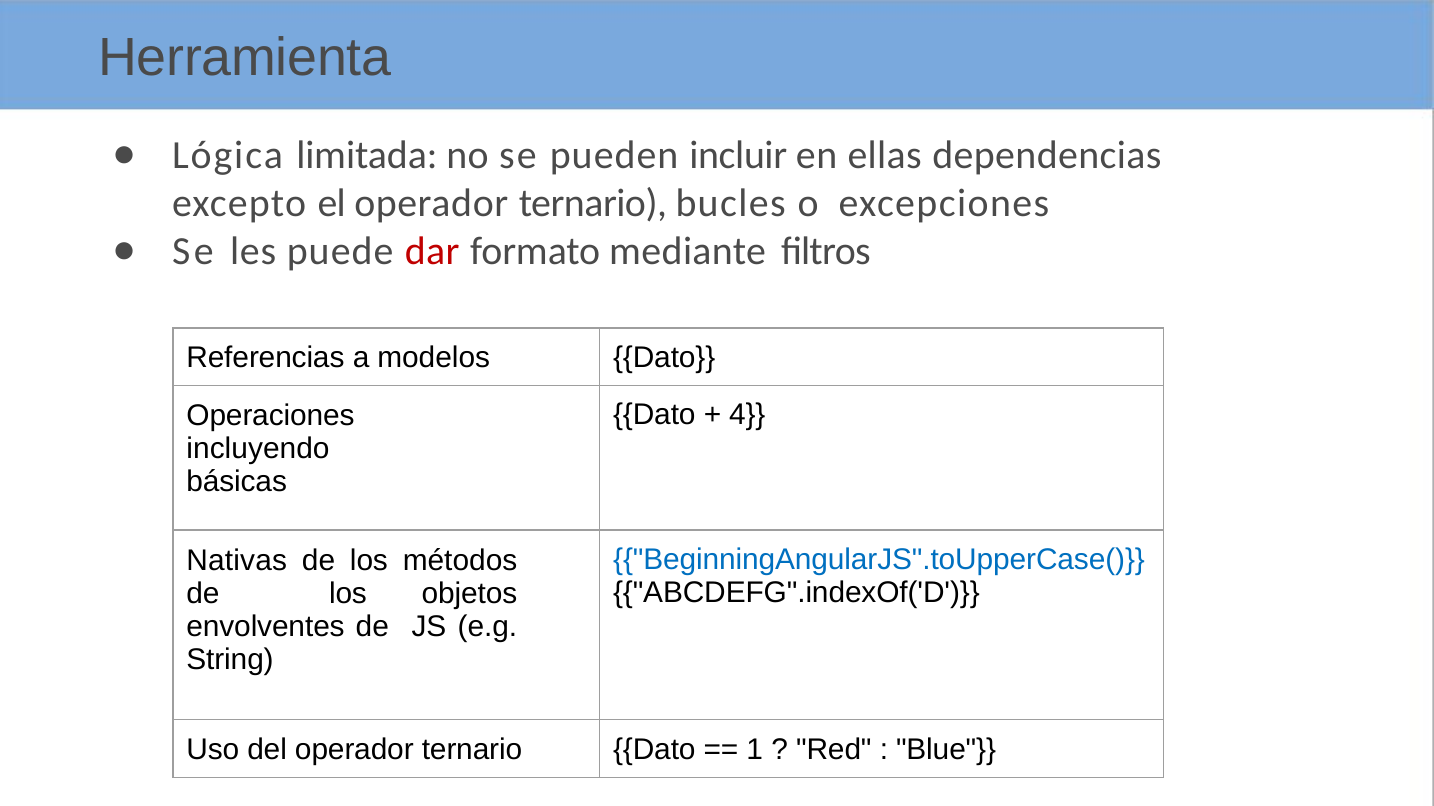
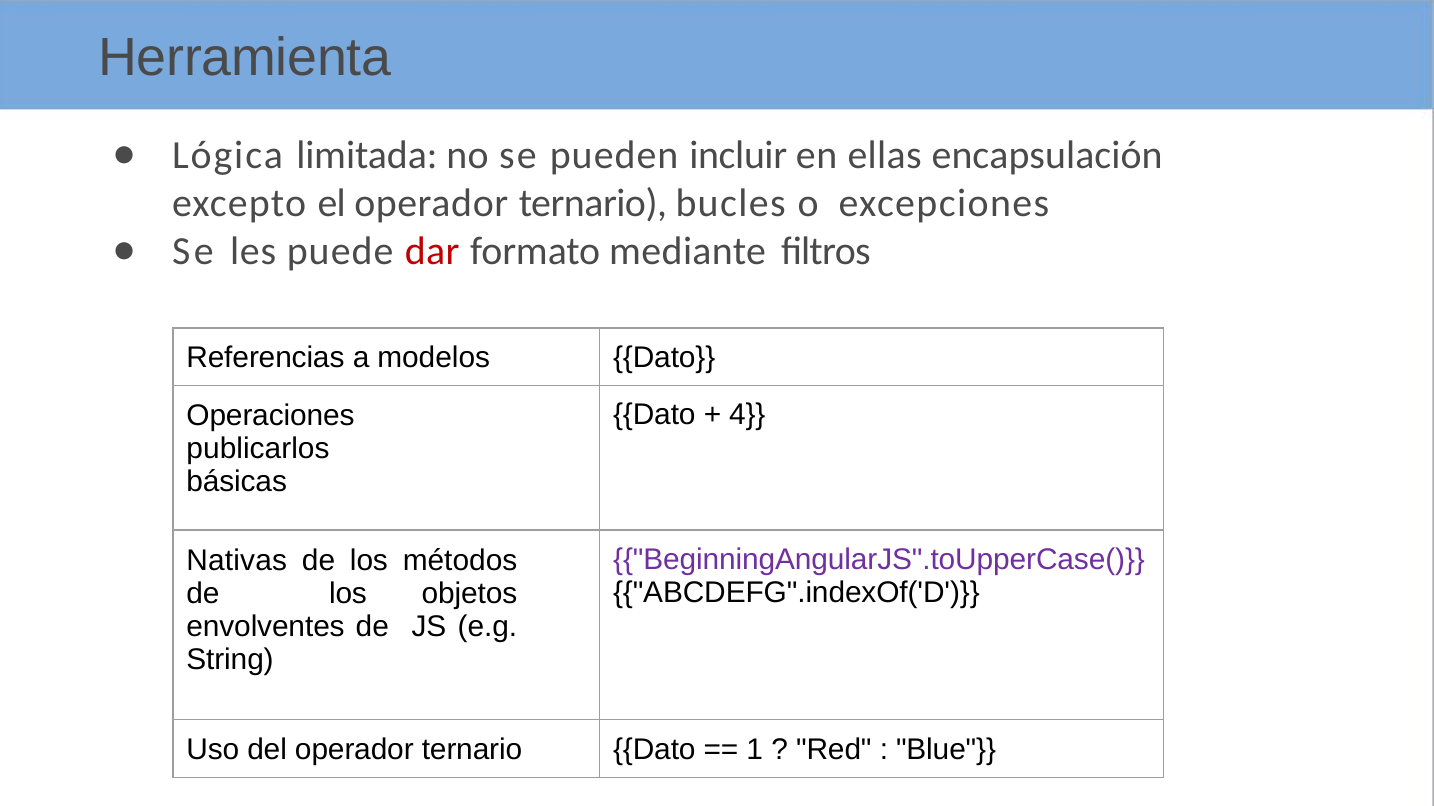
dependencias: dependencias -> encapsulación
incluyendo: incluyendo -> publicarlos
BeginningAngularJS".toUpperCase( colour: blue -> purple
